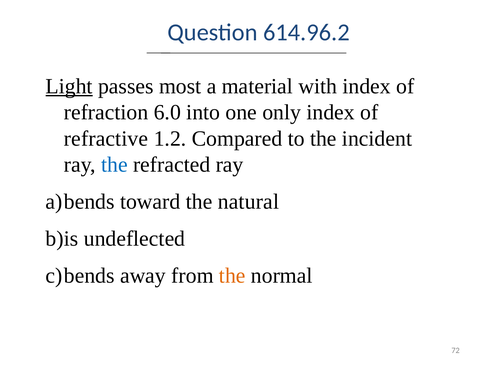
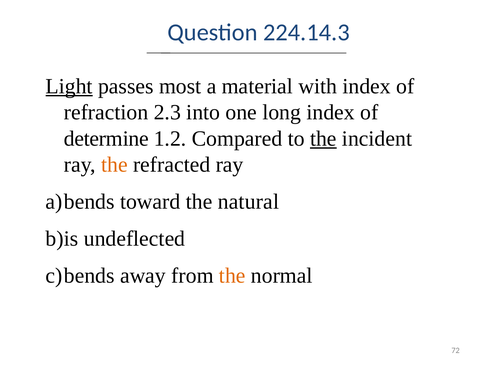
614.96.2: 614.96.2 -> 224.14.3
6.0: 6.0 -> 2.3
only: only -> long
refractive: refractive -> determine
the at (323, 138) underline: none -> present
the at (114, 164) colour: blue -> orange
